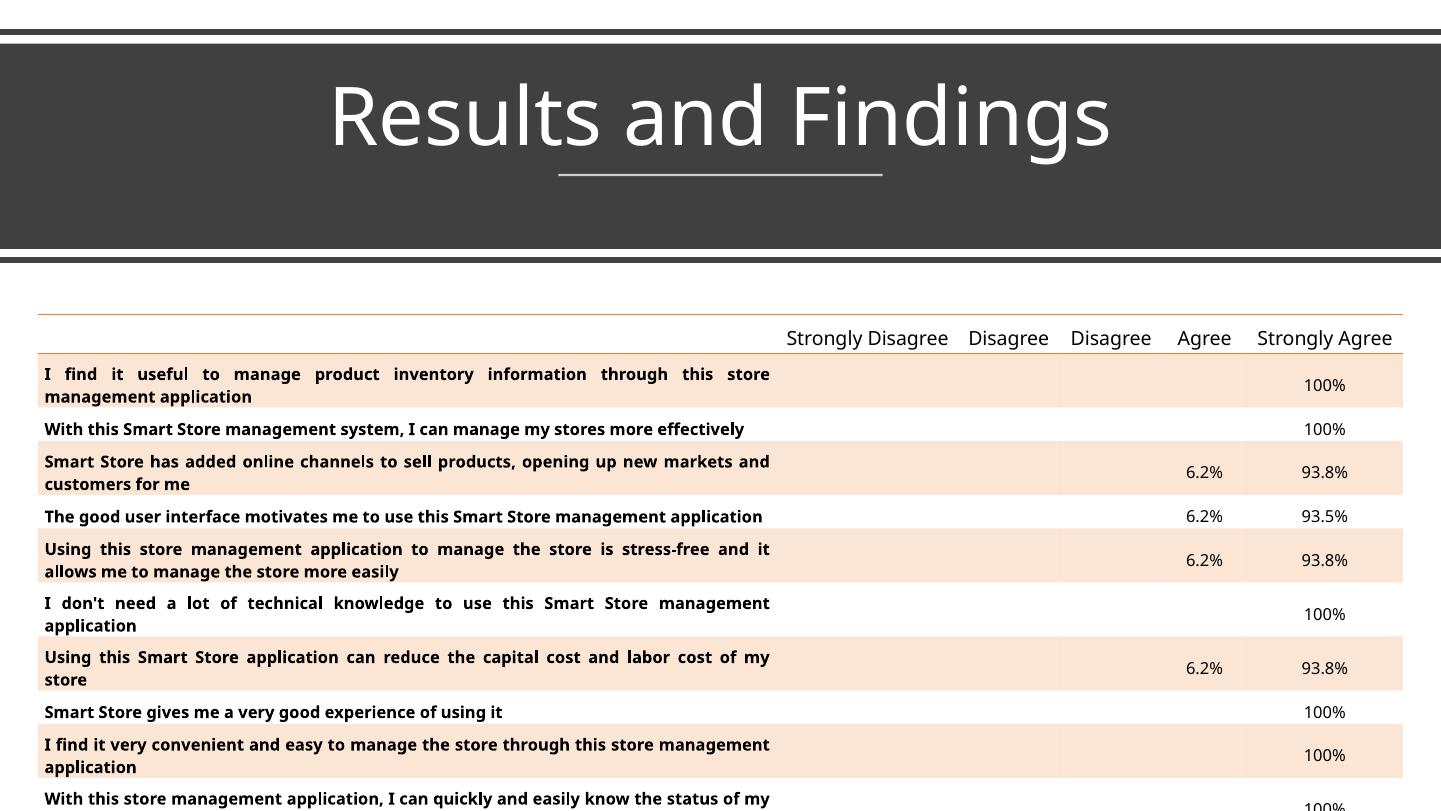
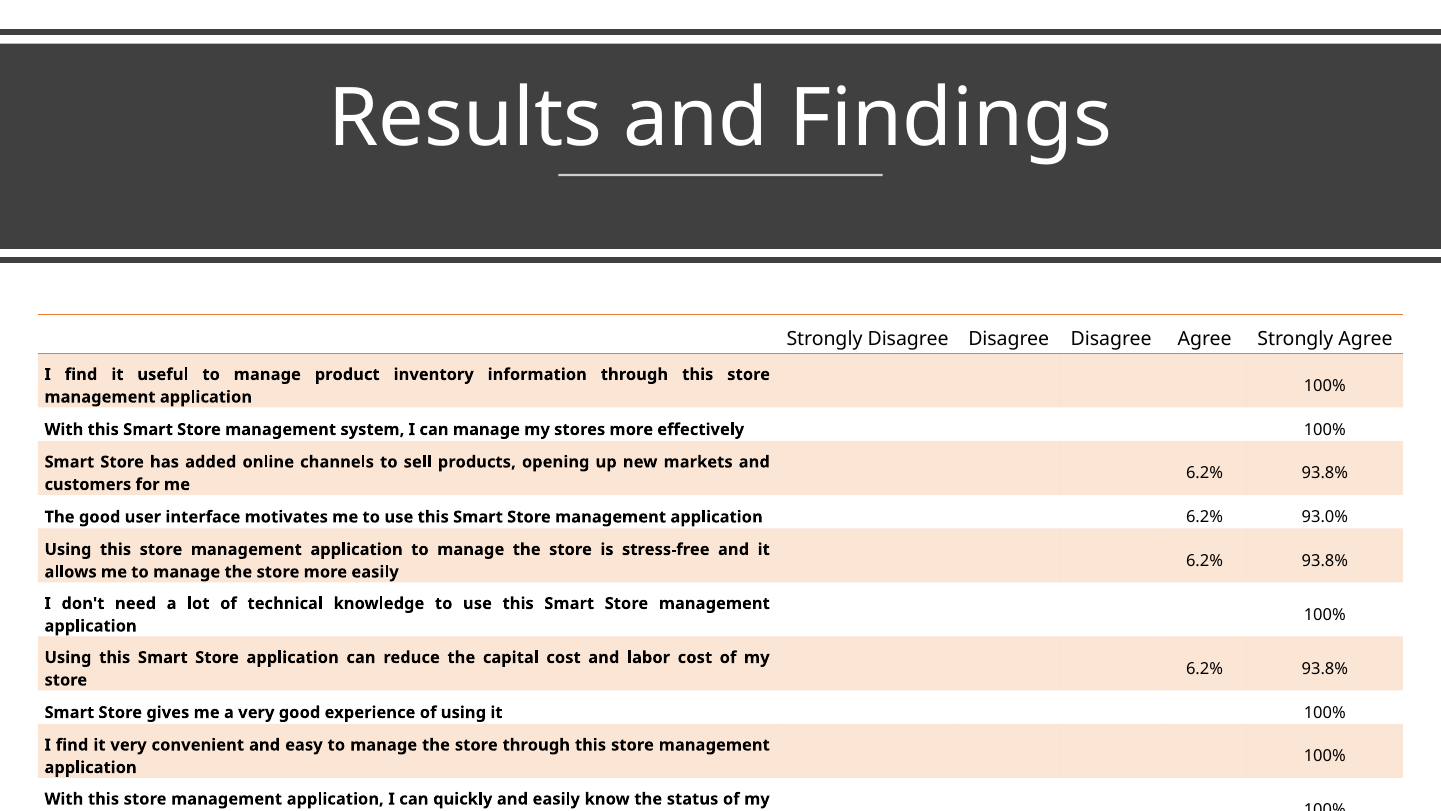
93.5%: 93.5% -> 93.0%
